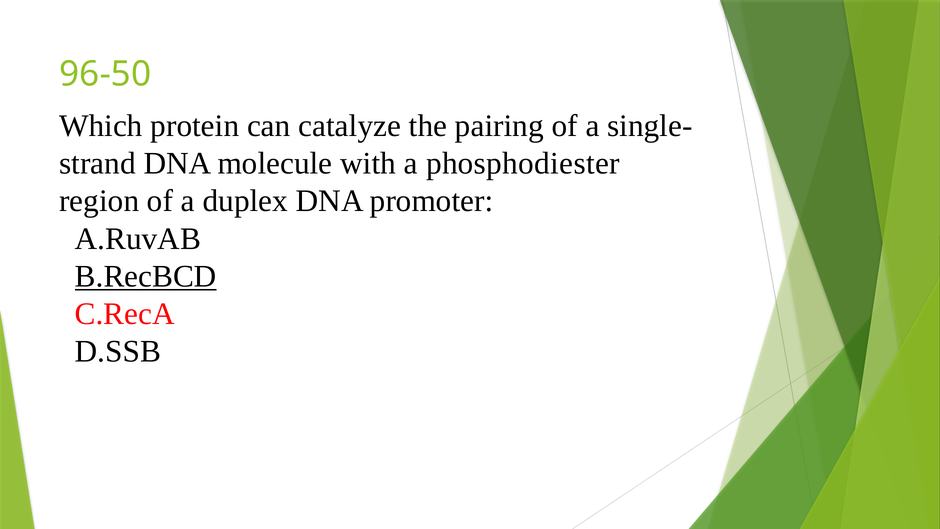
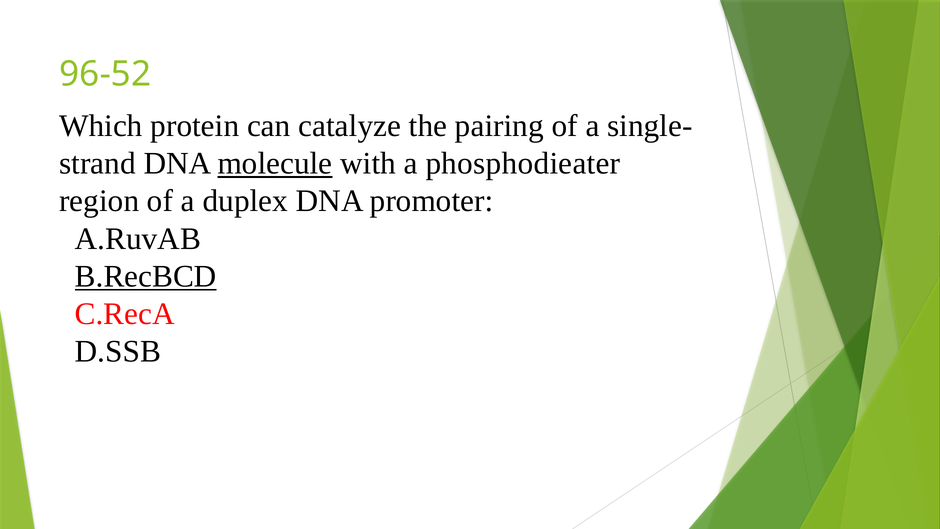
96-50: 96-50 -> 96-52
molecule underline: none -> present
phosphodiester: phosphodiester -> phosphodieater
